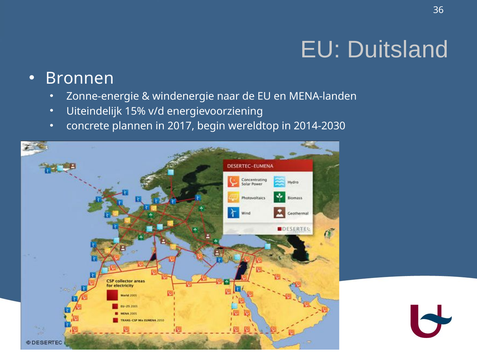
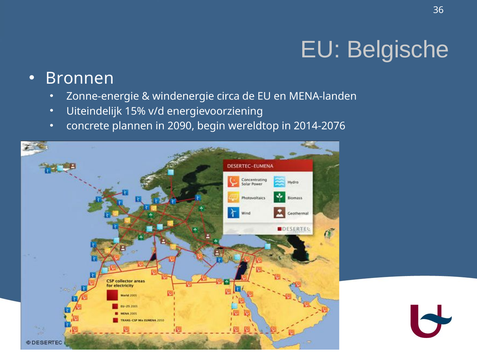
Duitsland: Duitsland -> Belgische
naar: naar -> circa
2017: 2017 -> 2090
2014-2030: 2014-2030 -> 2014-2076
